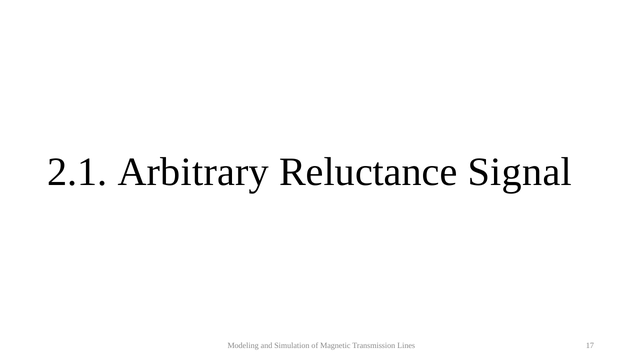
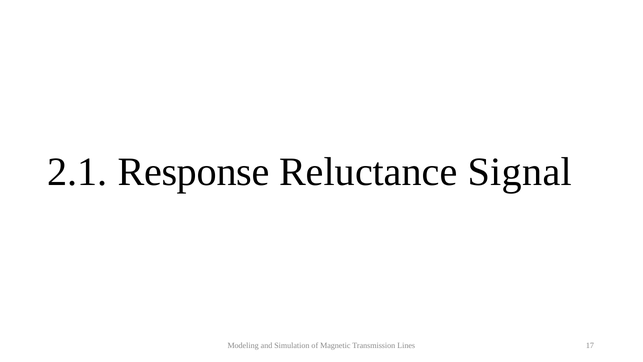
Arbitrary: Arbitrary -> Response
